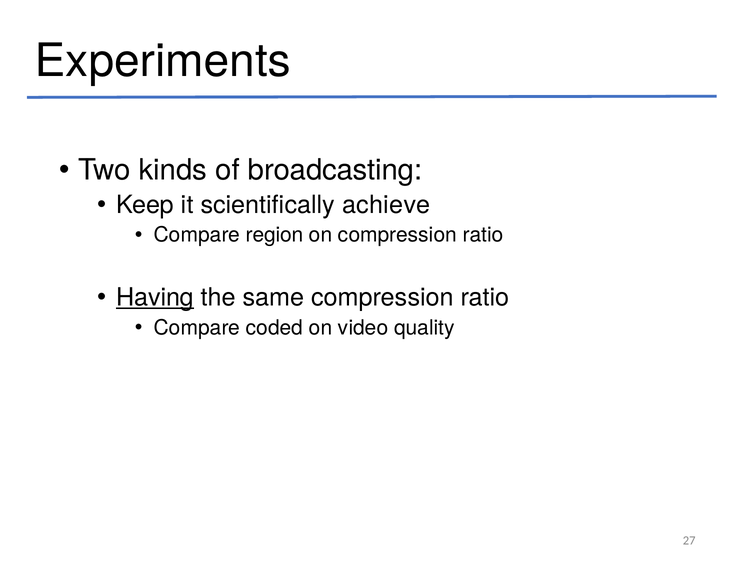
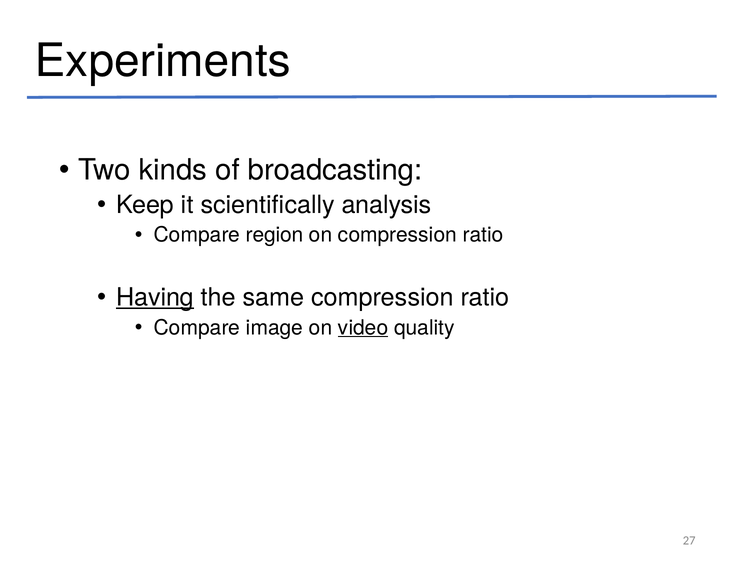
achieve: achieve -> analysis
coded: coded -> image
video underline: none -> present
